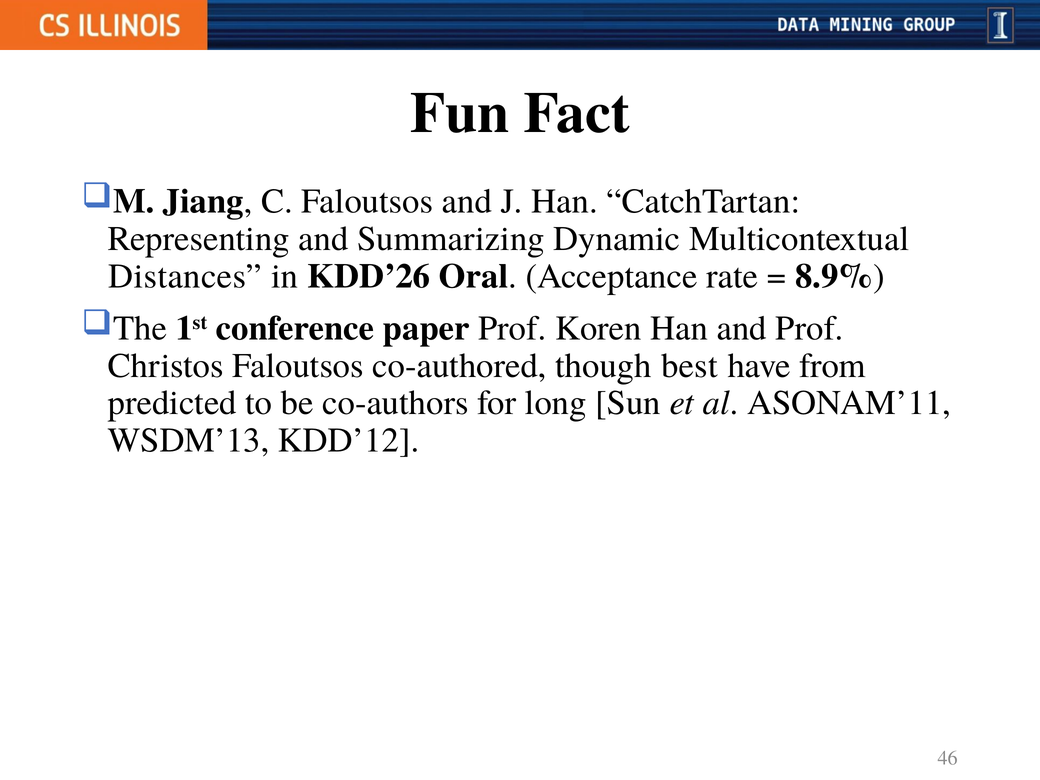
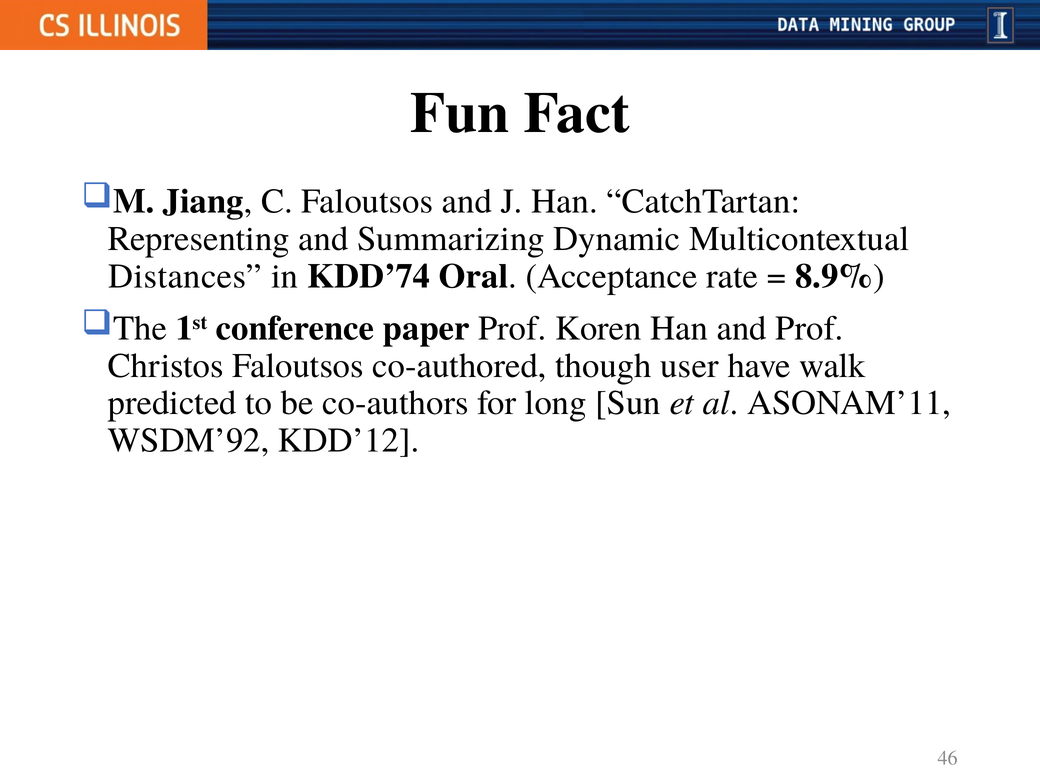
KDD’26: KDD’26 -> KDD’74
best: best -> user
from: from -> walk
WSDM’13: WSDM’13 -> WSDM’92
